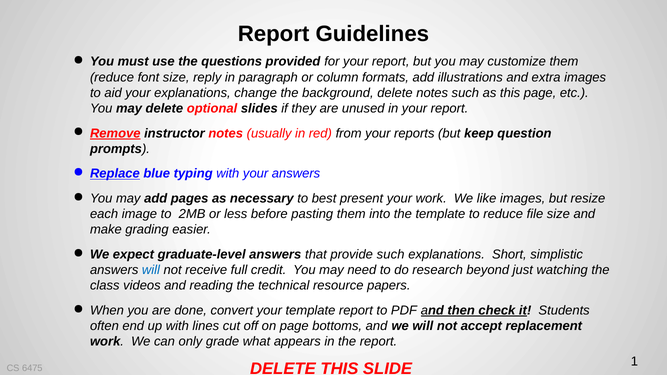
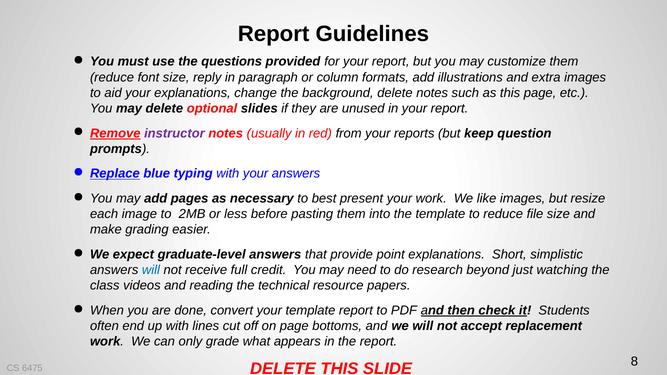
instructor colour: black -> purple
provide such: such -> point
1: 1 -> 8
